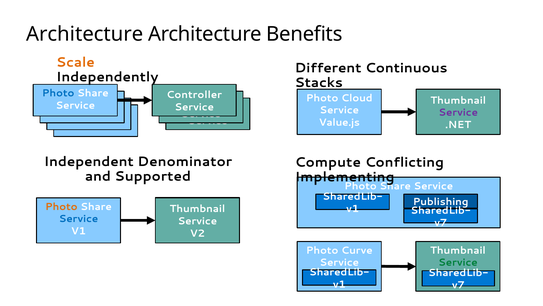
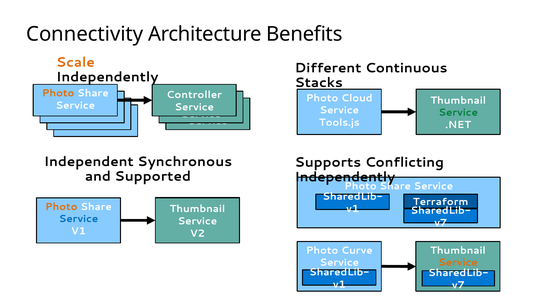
Architecture at (85, 34): Architecture -> Connectivity
Photo at (58, 93) colour: blue -> orange
Service at (458, 112) colour: purple -> green
Value.js: Value.js -> Tools.js
Denominator: Denominator -> Synchronous
Compute: Compute -> Supports
Implementing at (345, 177): Implementing -> Independently
Publishing: Publishing -> Terraform
Service at (458, 262) colour: green -> orange
